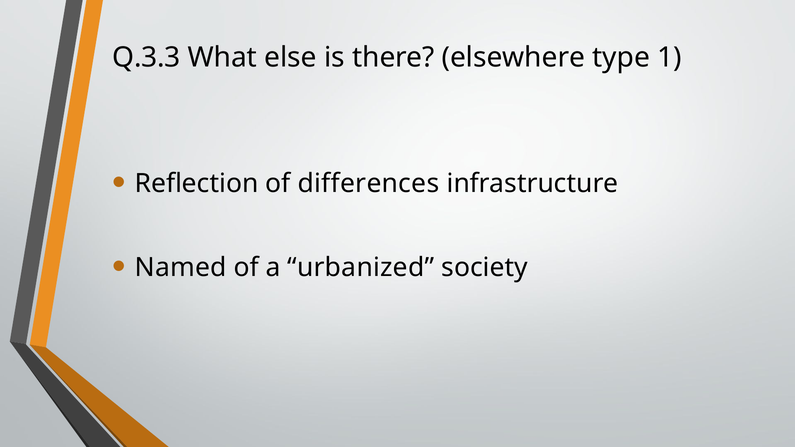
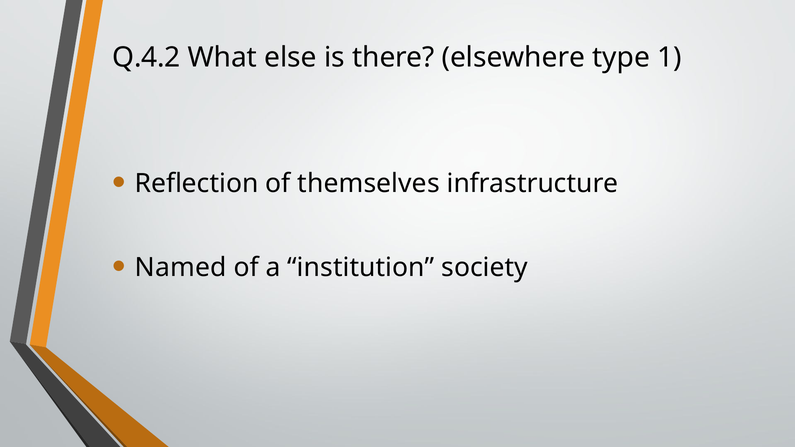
Q.3.3: Q.3.3 -> Q.4.2
differences: differences -> themselves
urbanized: urbanized -> institution
